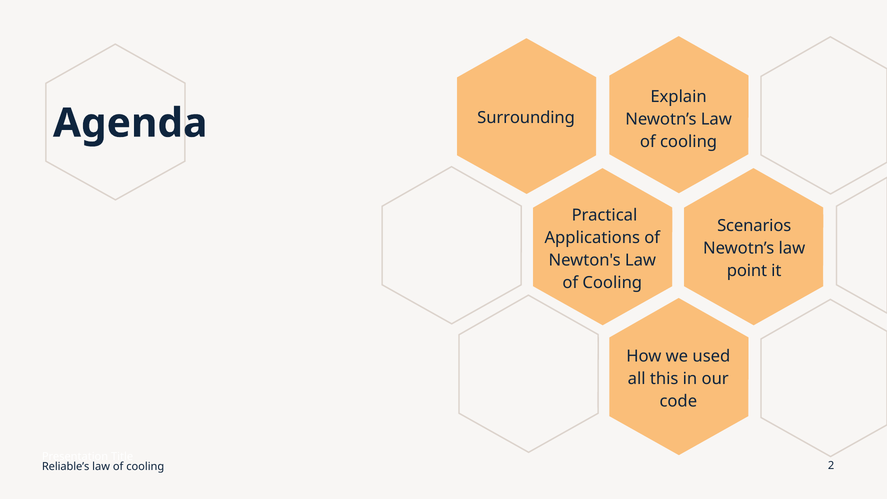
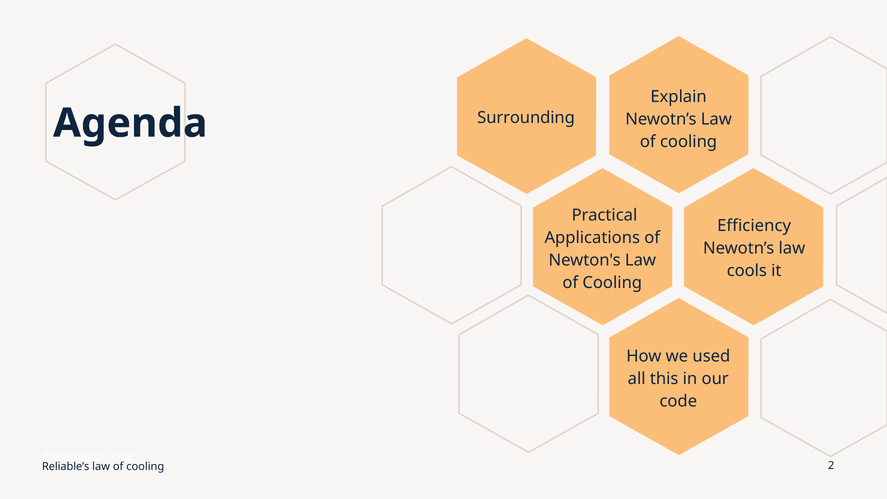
Scenarios: Scenarios -> Efficiency
point: point -> cools
